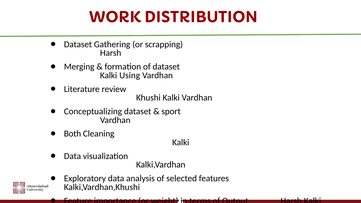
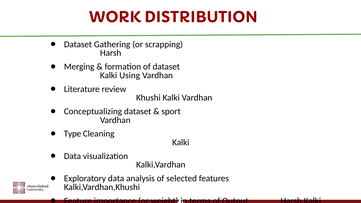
Both: Both -> Type
